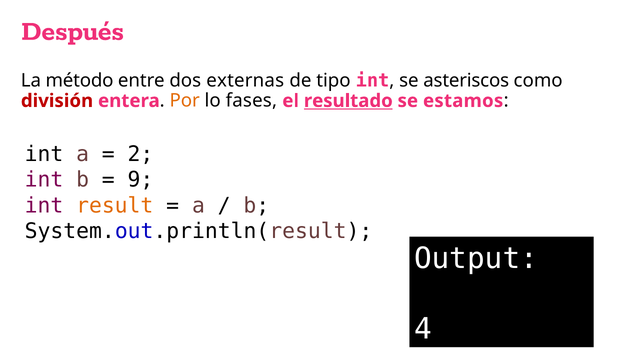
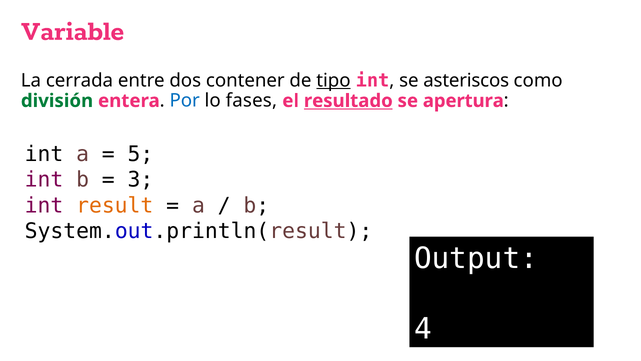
Después: Después -> Variable
método: método -> cerrada
externas: externas -> contener
tipo underline: none -> present
división colour: red -> green
Por colour: orange -> blue
estamos: estamos -> apertura
2: 2 -> 5
9: 9 -> 3
